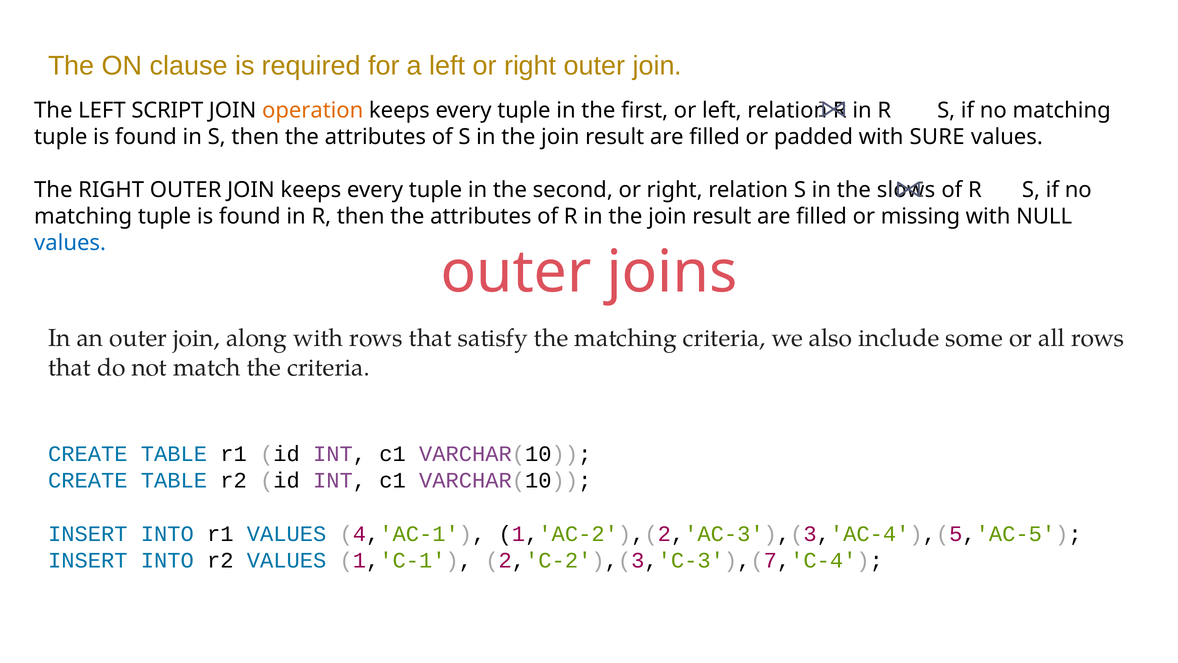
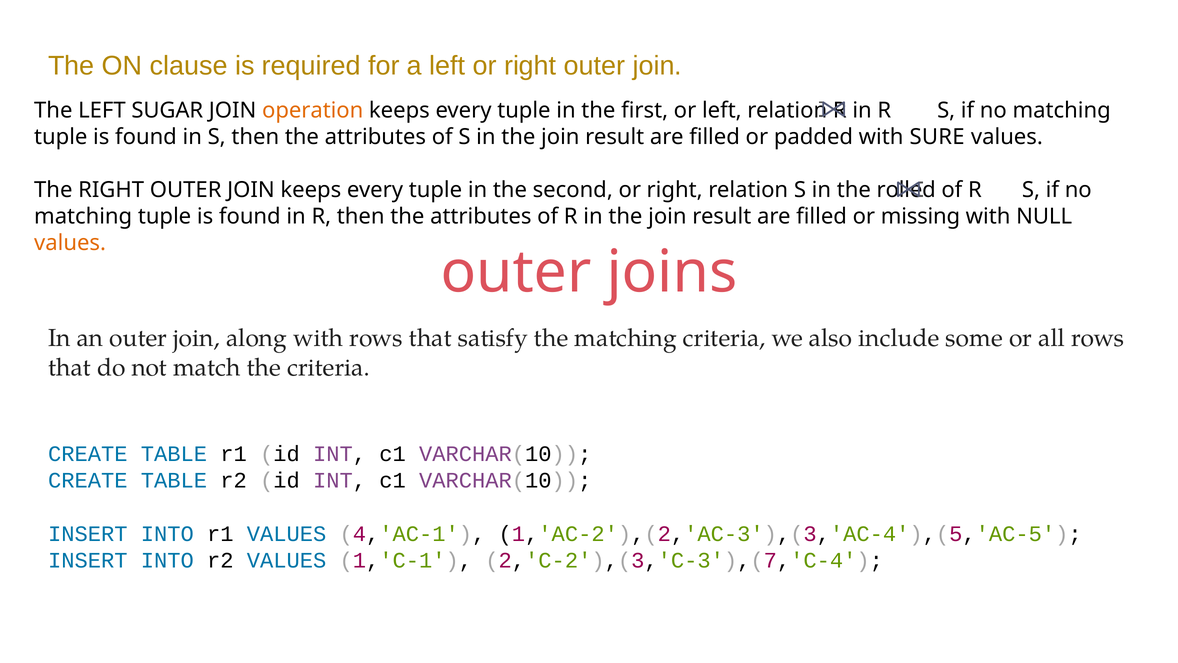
SCRIPT: SCRIPT -> SUGAR
slows: slows -> rolled
values at (70, 243) colour: blue -> orange
